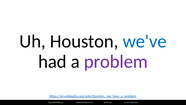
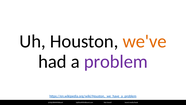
we've colour: blue -> orange
